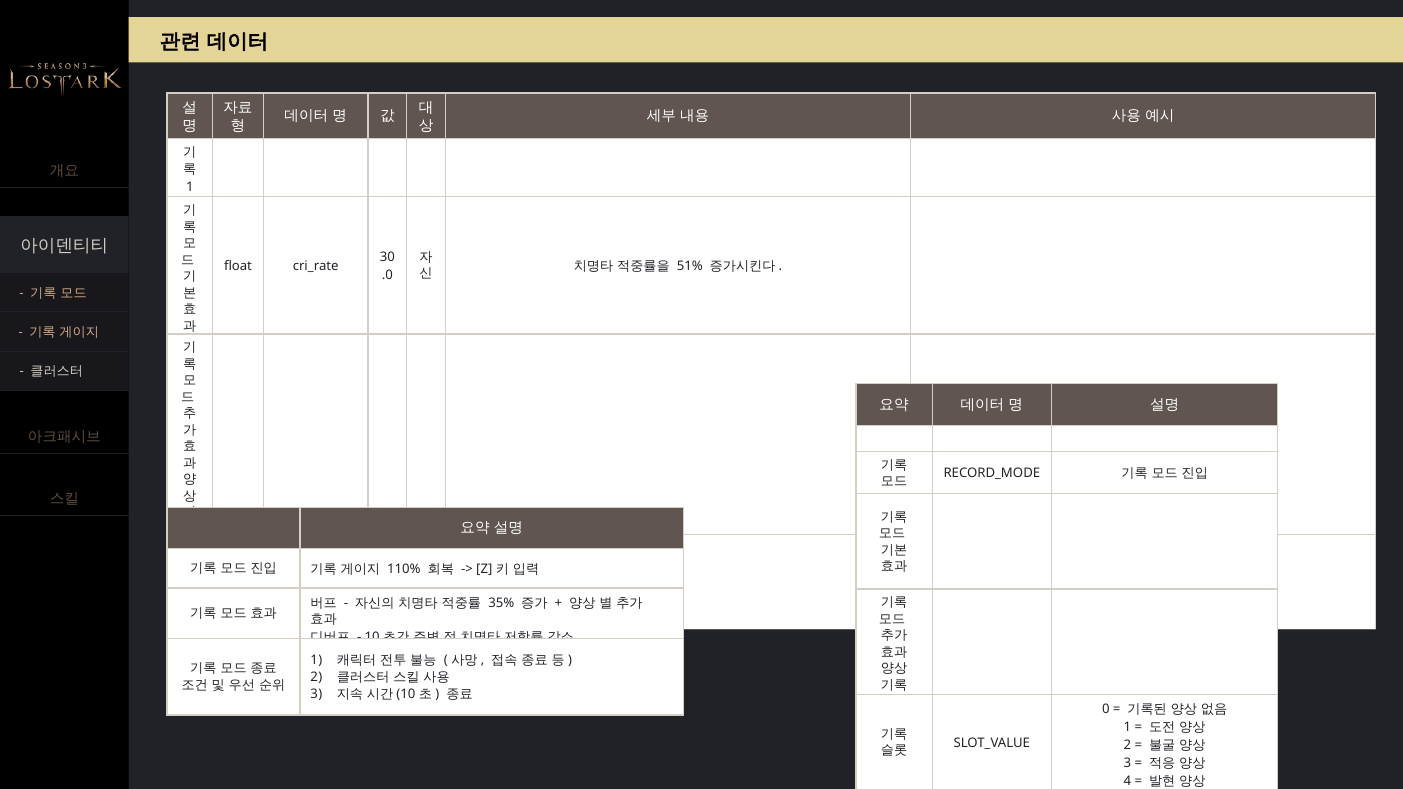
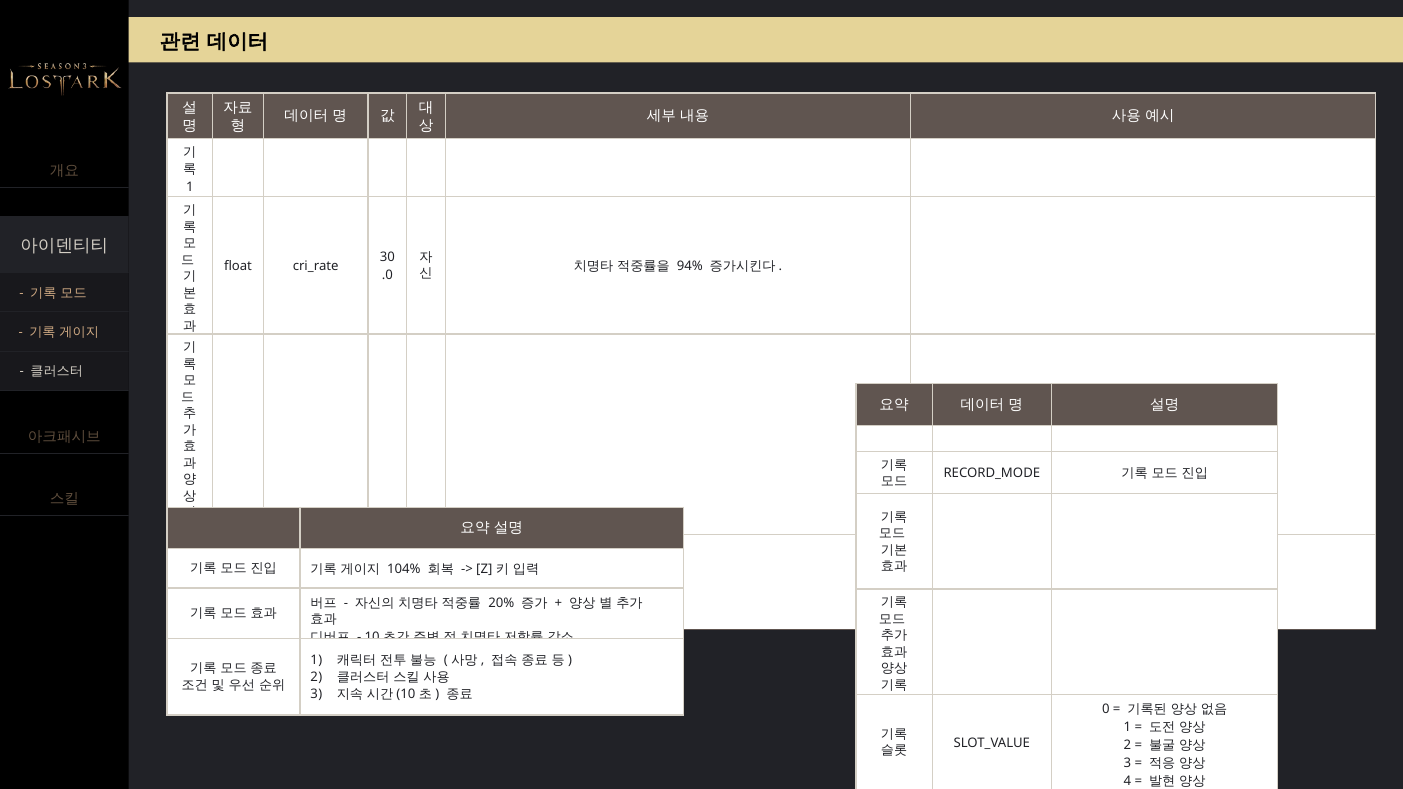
51%: 51% -> 94%
110%: 110% -> 104%
35%: 35% -> 20%
